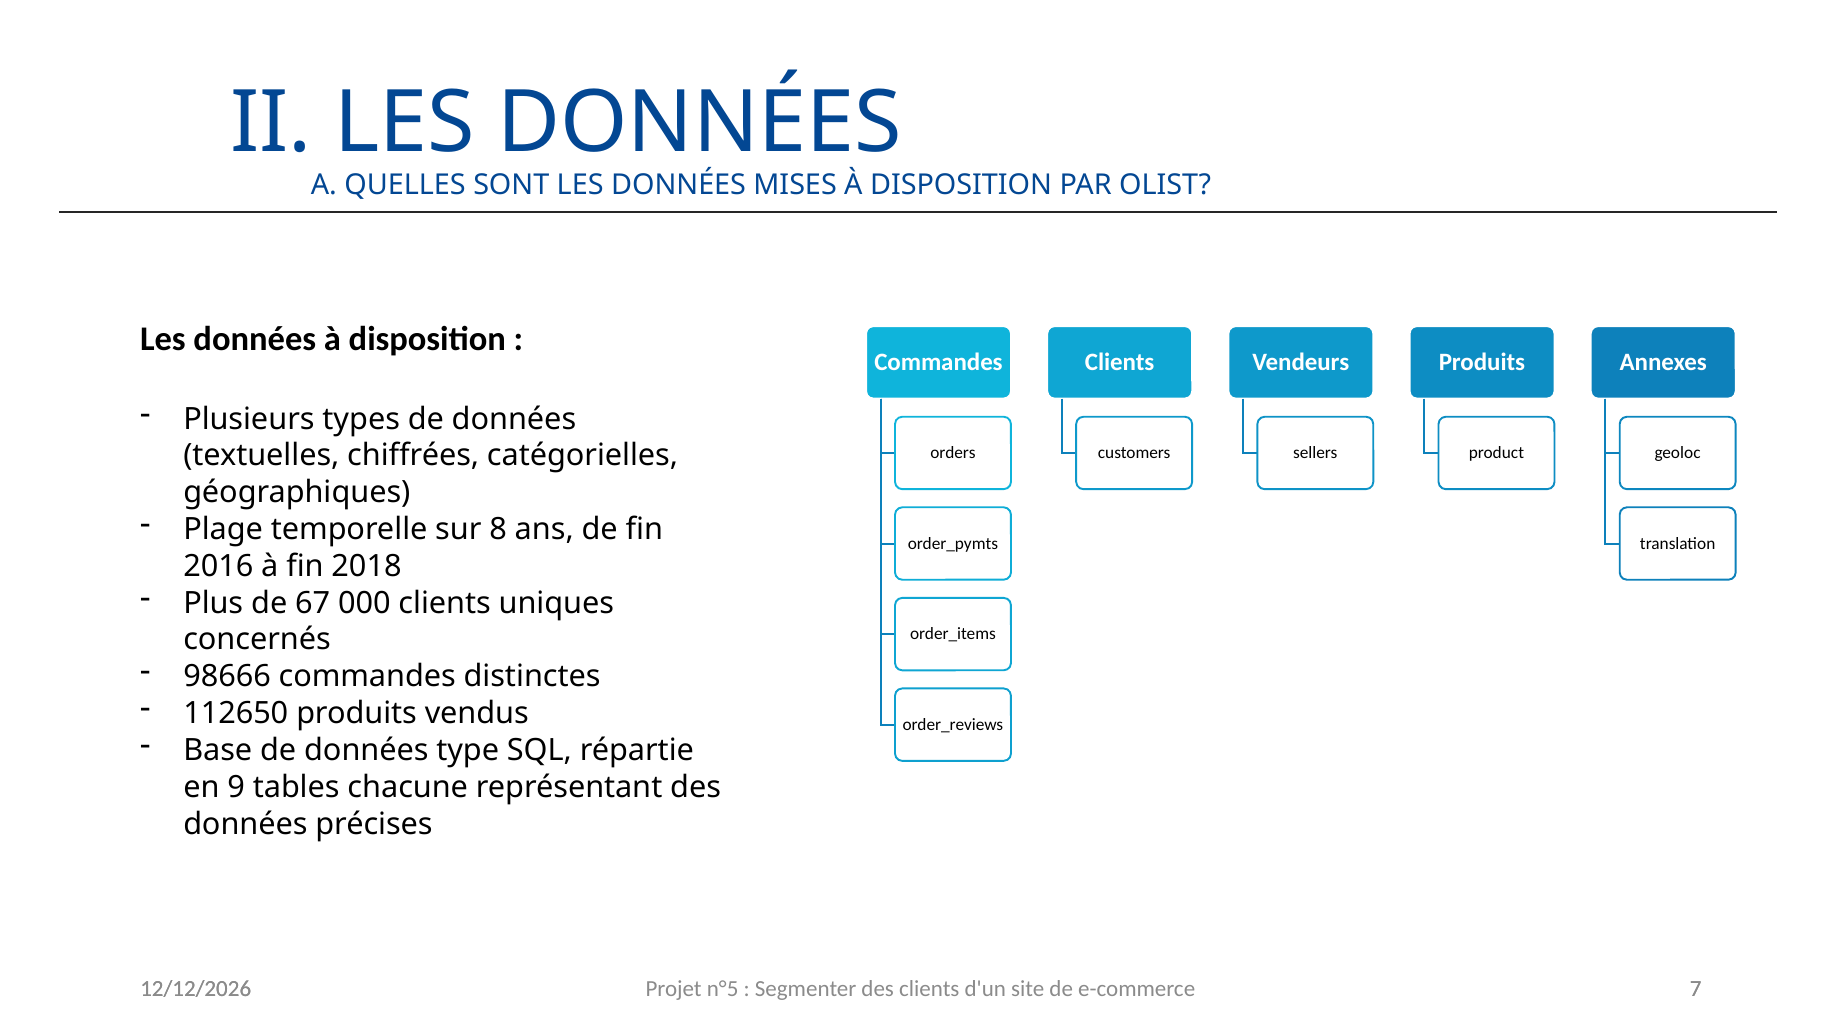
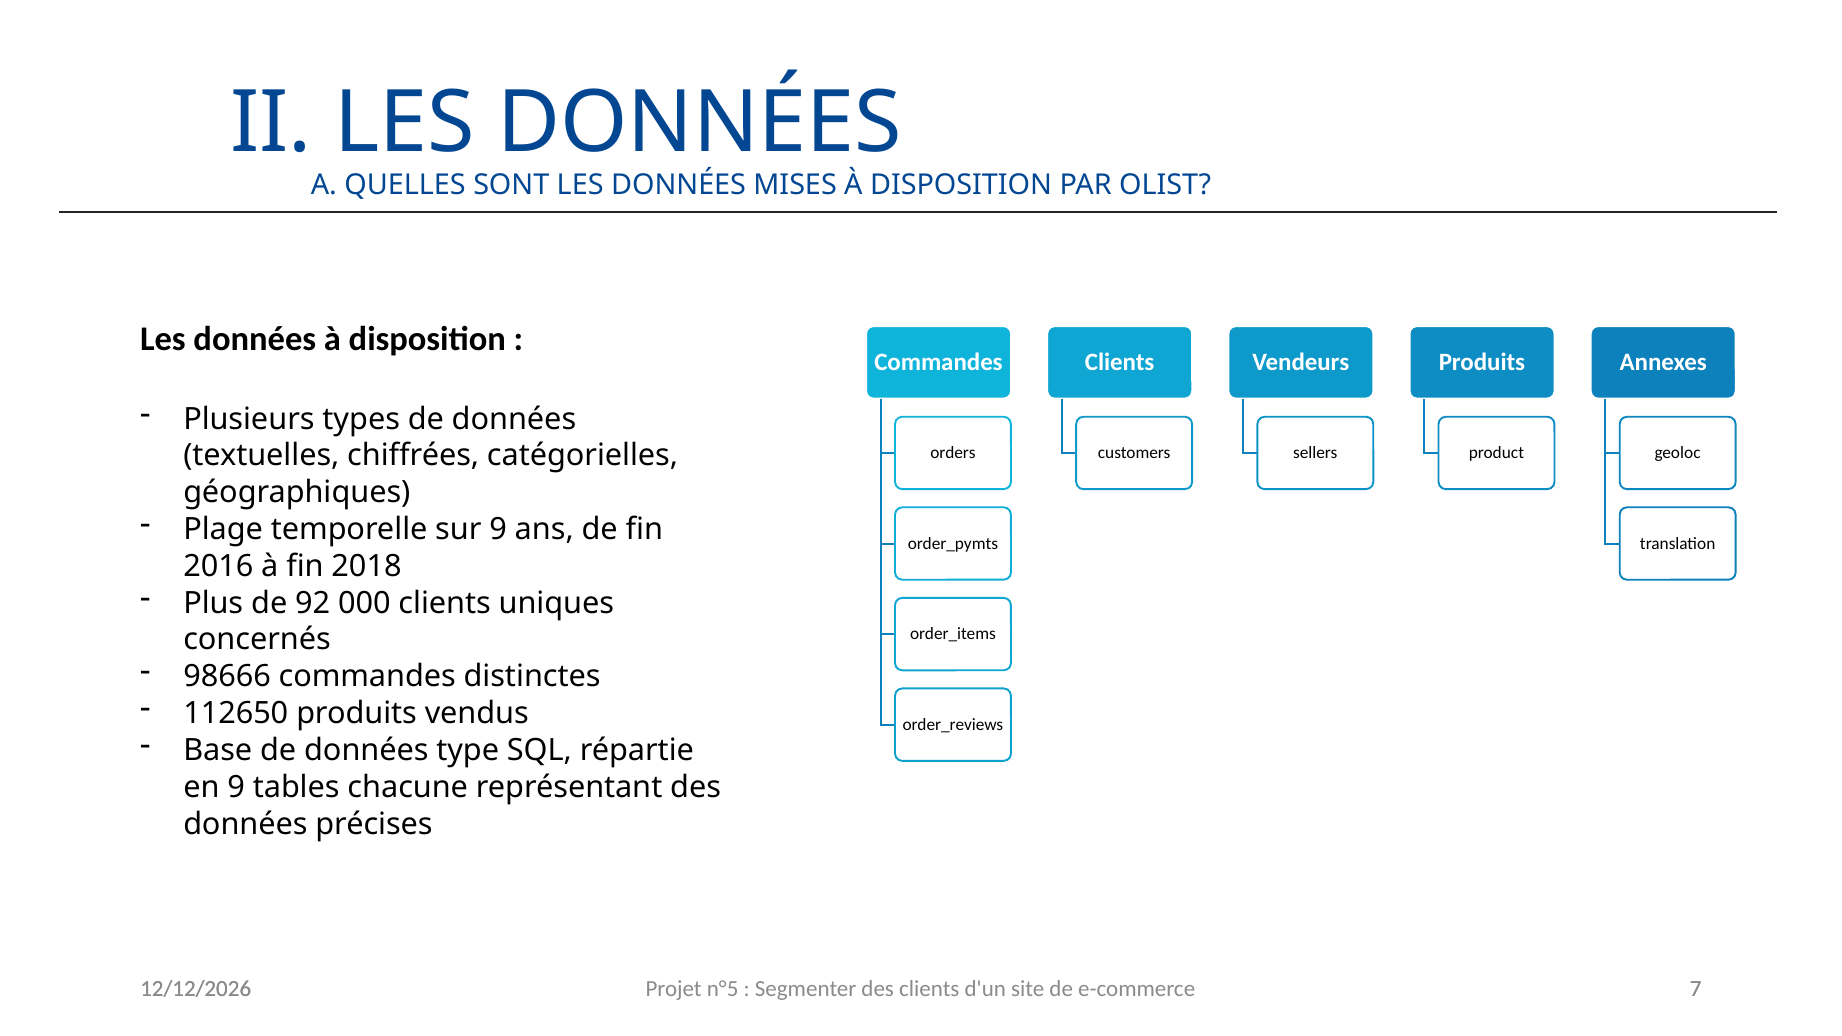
sur 8: 8 -> 9
67: 67 -> 92
